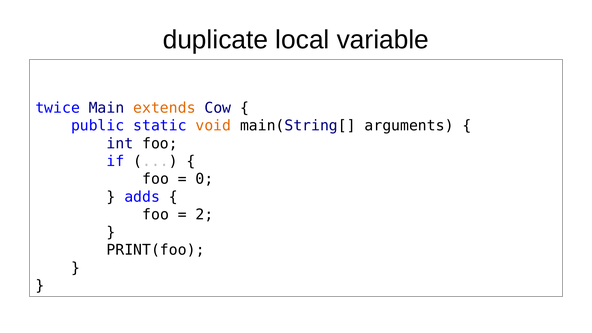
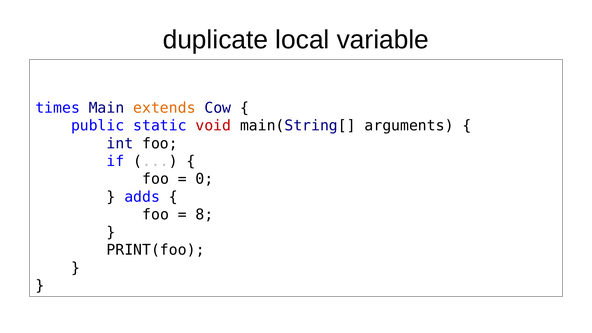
twice: twice -> times
void colour: orange -> red
2: 2 -> 8
